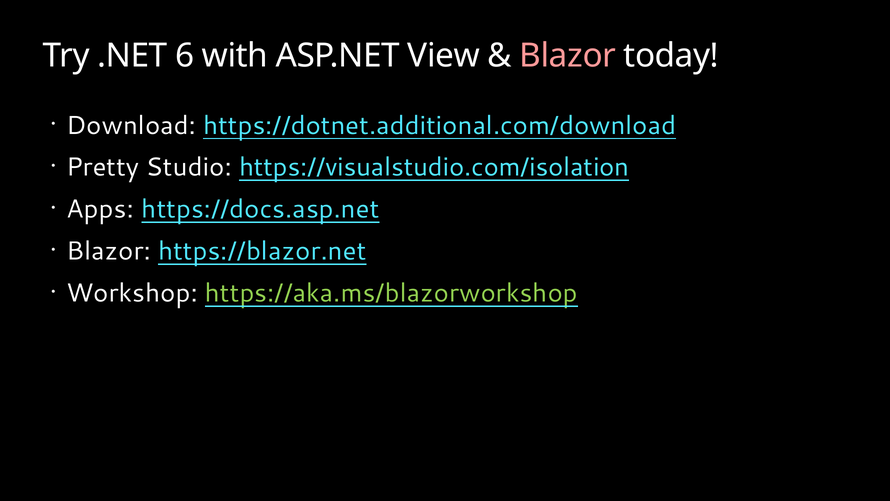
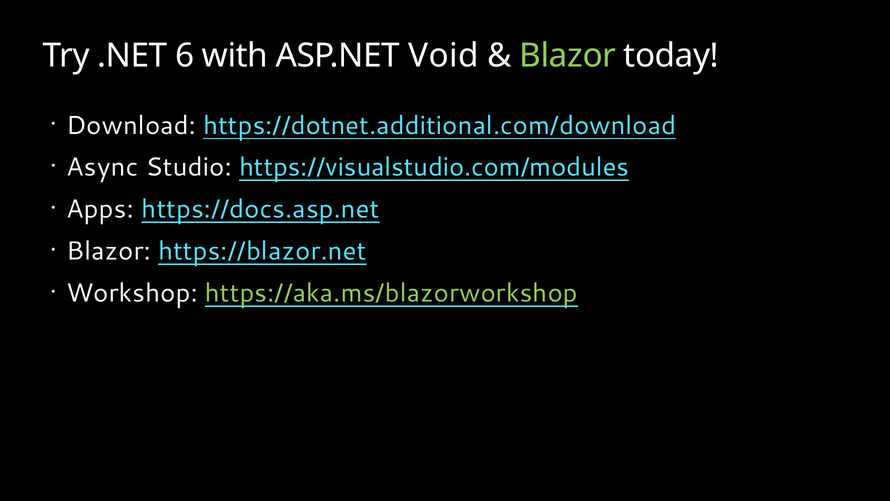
View: View -> Void
Blazor at (568, 56) colour: pink -> light green
Pretty: Pretty -> Async
https://visualstudio.com/isolation: https://visualstudio.com/isolation -> https://visualstudio.com/modules
